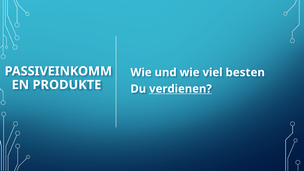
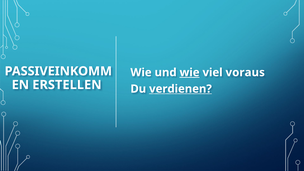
wie at (190, 72) underline: none -> present
besten: besten -> voraus
PRODUKTE: PRODUKTE -> ERSTELLEN
